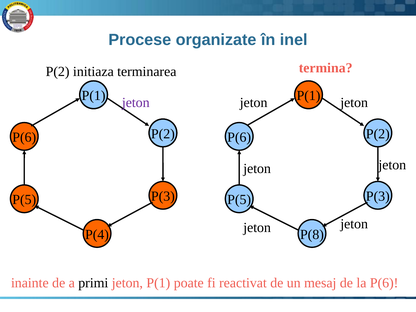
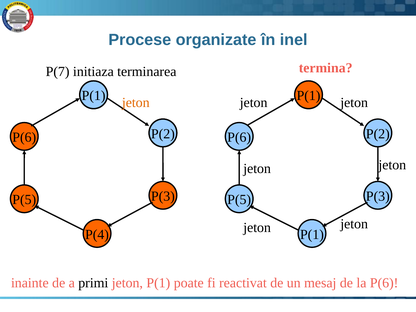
P(2 at (58, 71): P(2 -> P(7
jeton at (136, 103) colour: purple -> orange
P(8 at (312, 234): P(8 -> P(1
